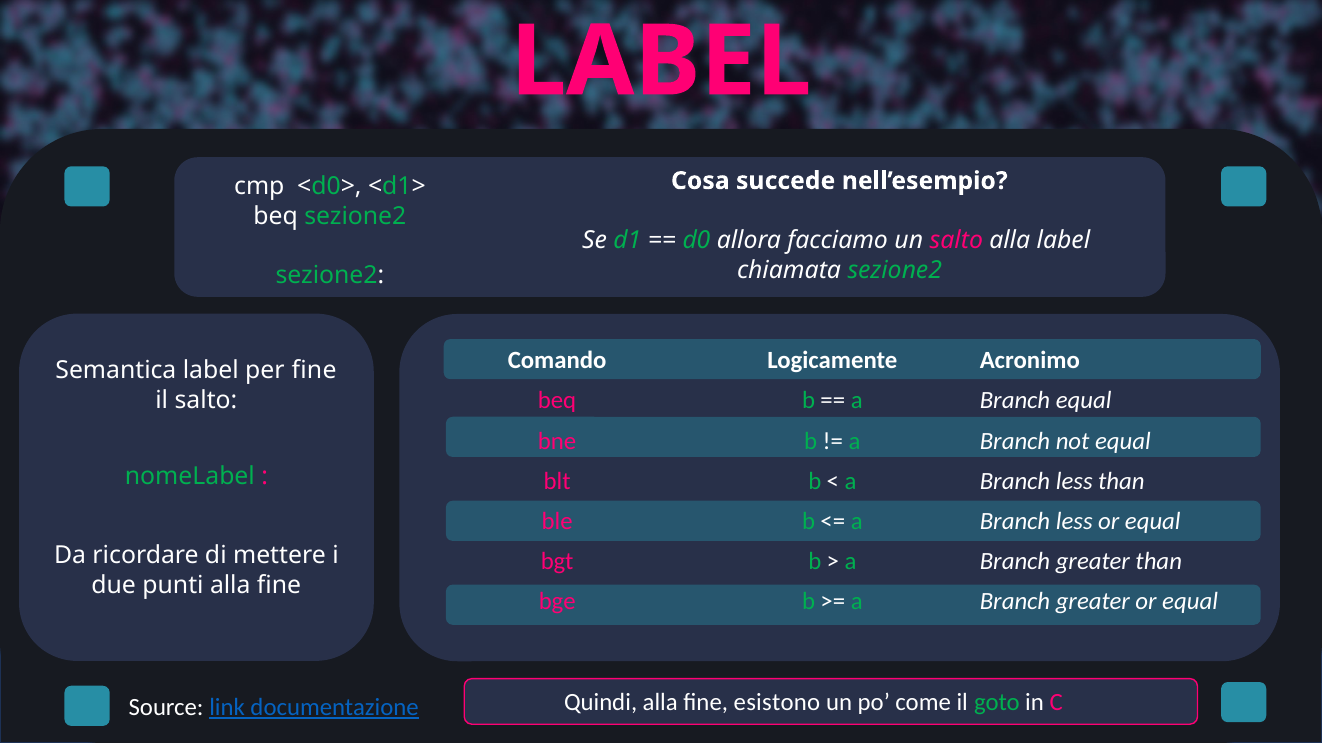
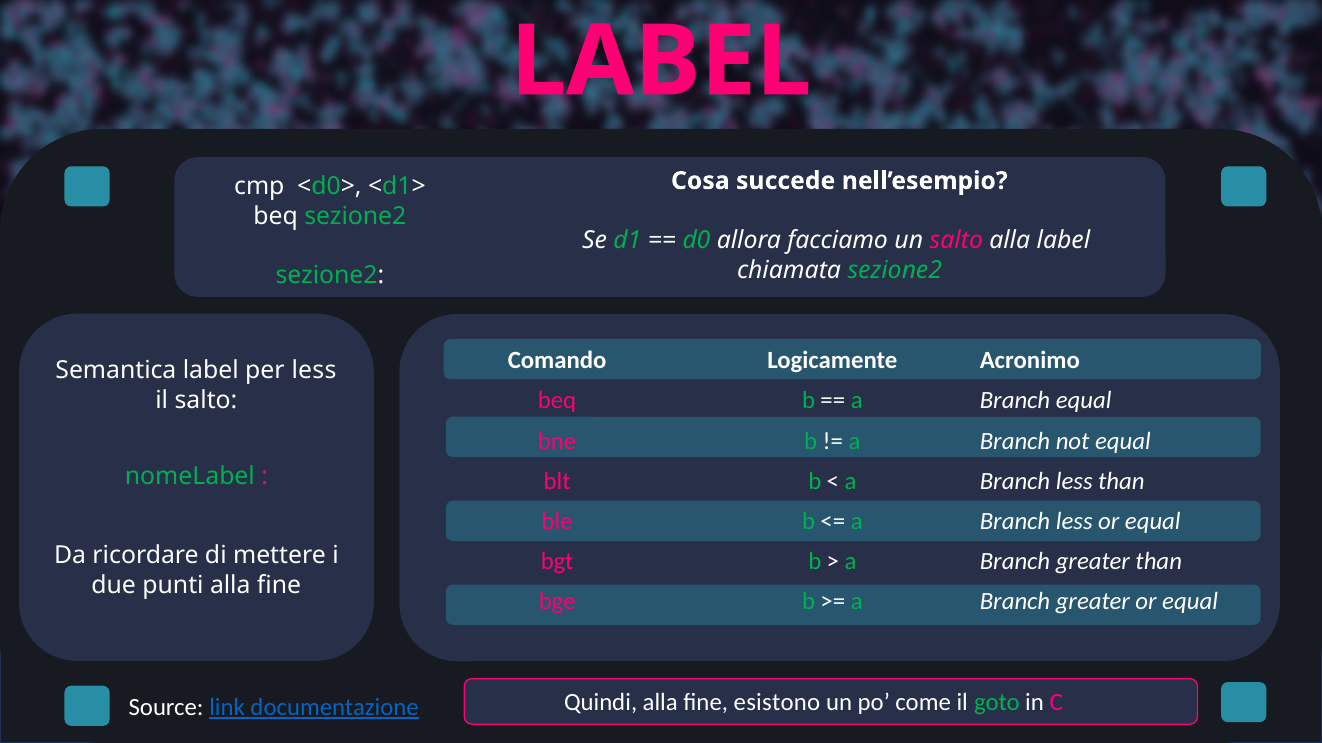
per fine: fine -> less
